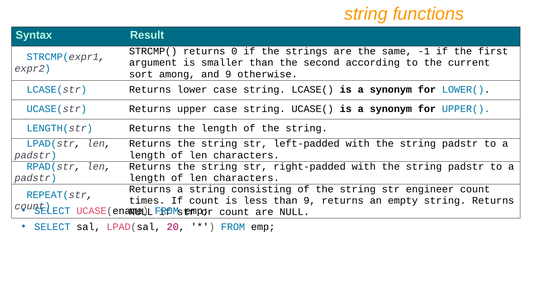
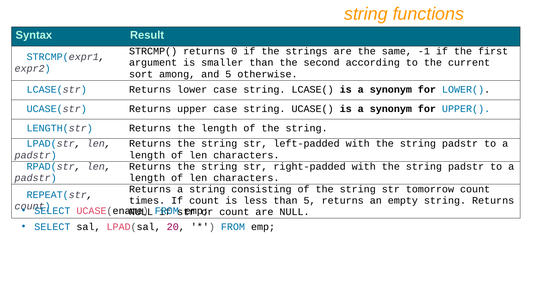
and 9: 9 -> 5
engineer: engineer -> tomorrow
than 9: 9 -> 5
